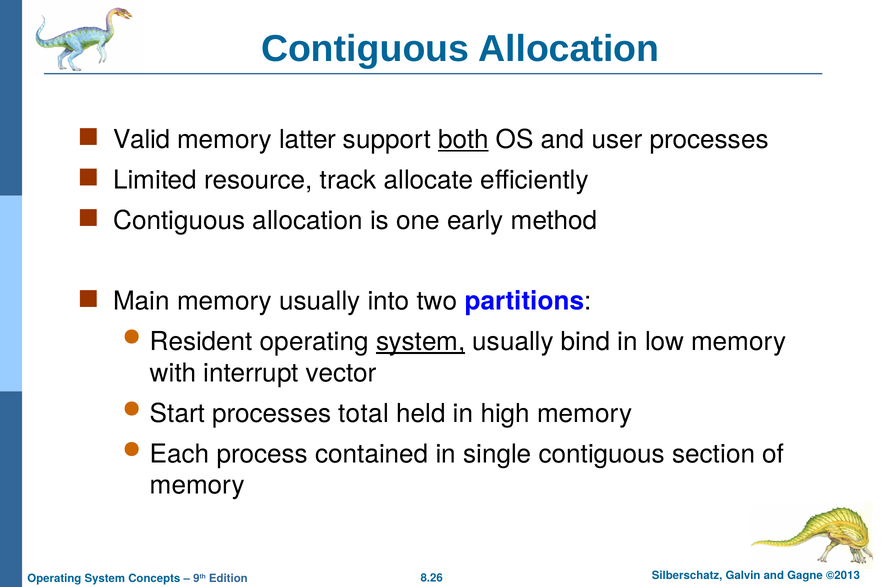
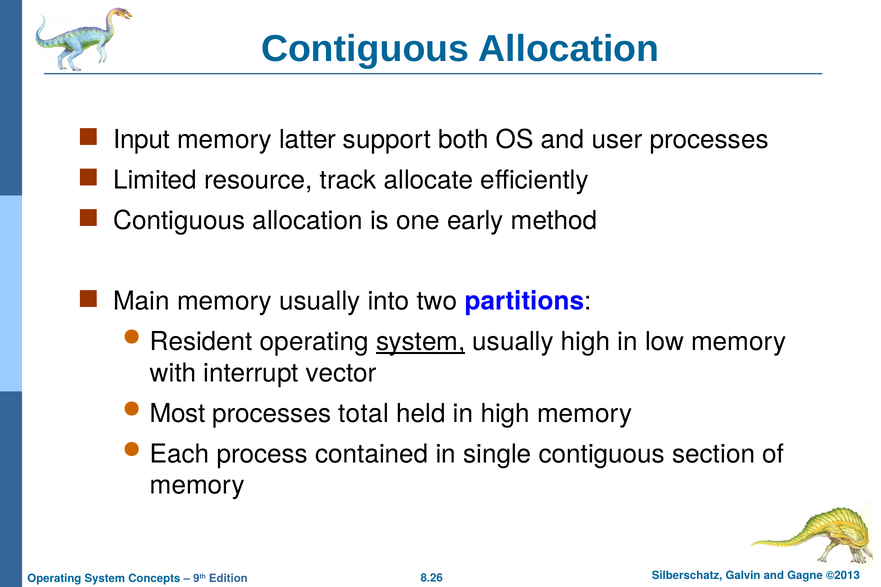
Valid: Valid -> Input
both underline: present -> none
usually bind: bind -> high
Start: Start -> Most
